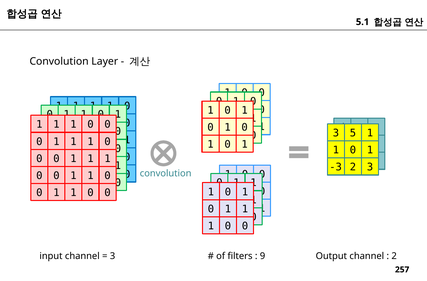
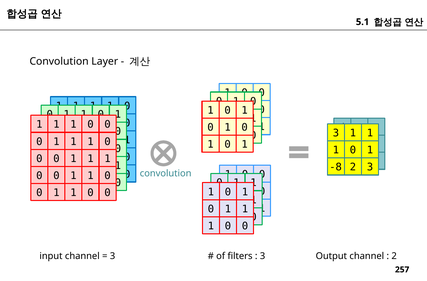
5 at (353, 133): 5 -> 1
-3: -3 -> -8
9 at (263, 256): 9 -> 3
